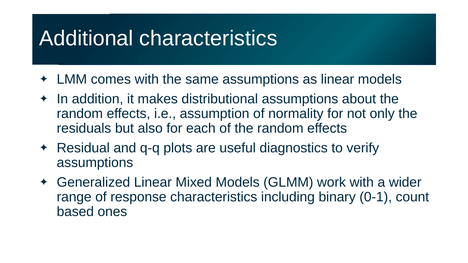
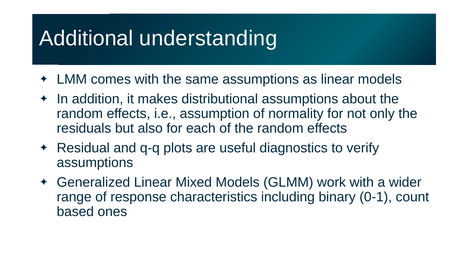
Additional characteristics: characteristics -> understanding
